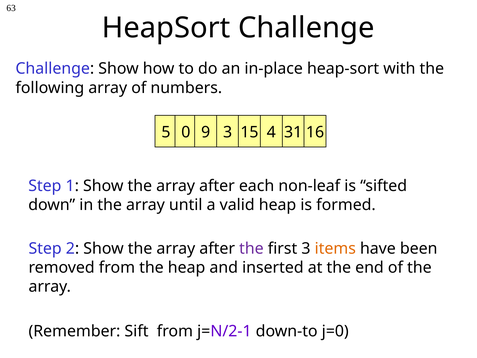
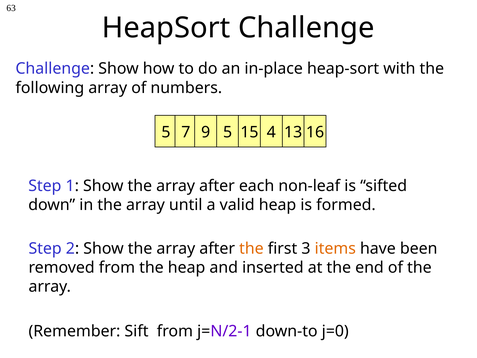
0: 0 -> 7
9 3: 3 -> 5
31: 31 -> 13
the at (251, 248) colour: purple -> orange
